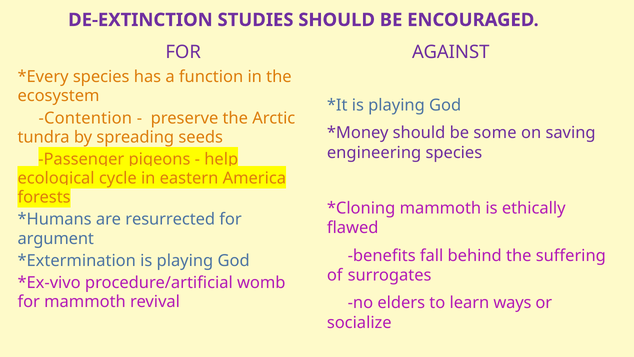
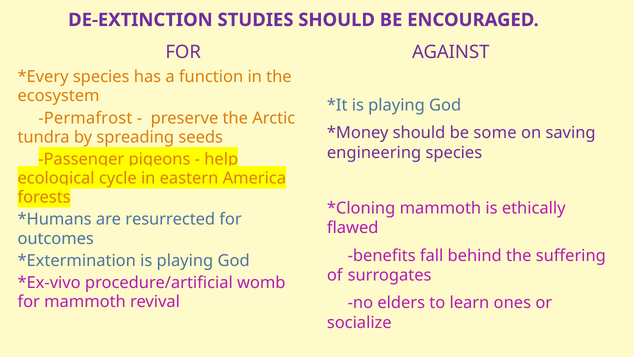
Contention: Contention -> Permafrost
argument: argument -> outcomes
ways: ways -> ones
